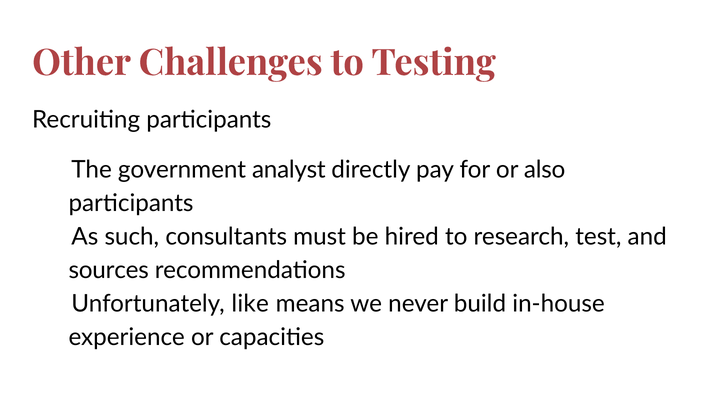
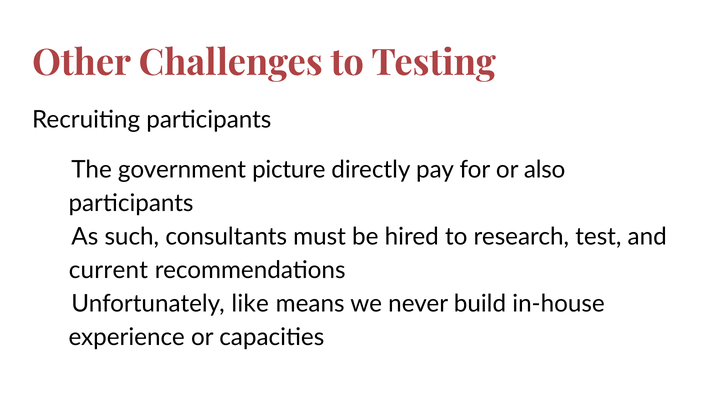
analyst: analyst -> picture
sources: sources -> current
